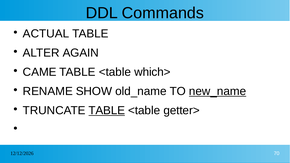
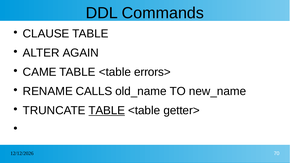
ACTUAL: ACTUAL -> CLAUSE
which>: which> -> errors>
SHOW: SHOW -> CALLS
new_name underline: present -> none
